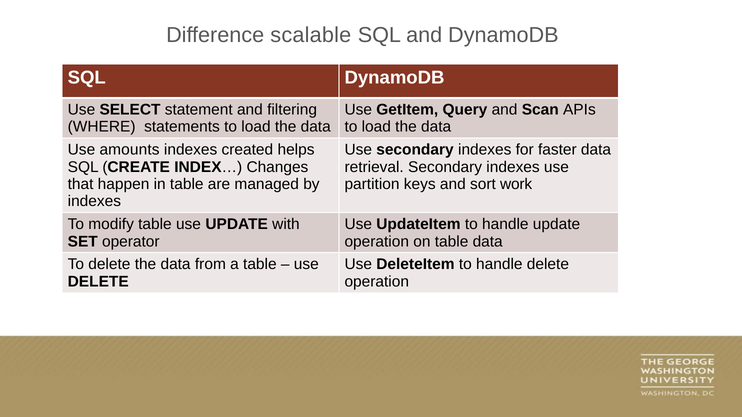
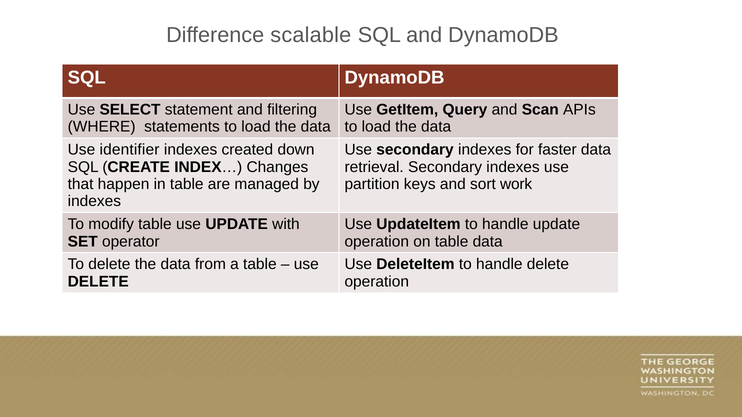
amounts: amounts -> identifier
helps: helps -> down
